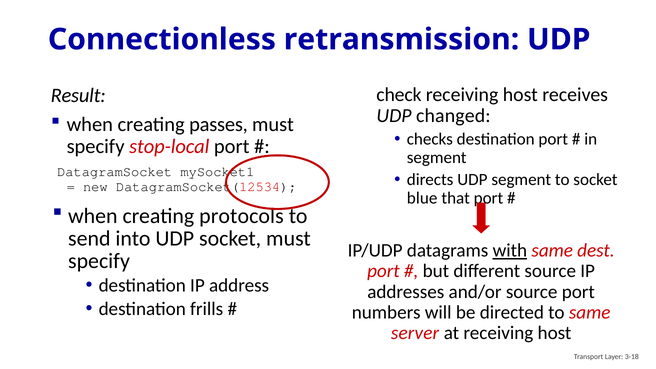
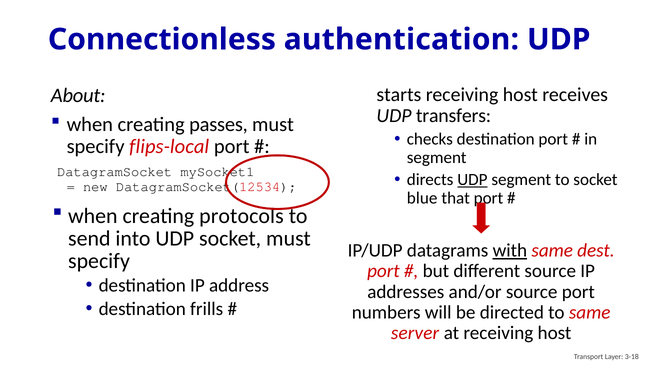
retransmission: retransmission -> authentication
check: check -> starts
Result: Result -> About
changed: changed -> transfers
stop-local: stop-local -> flips-local
UDP at (472, 180) underline: none -> present
